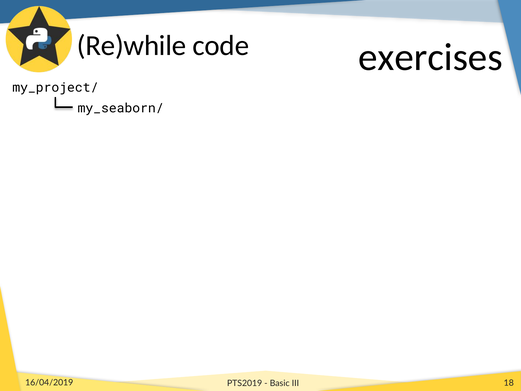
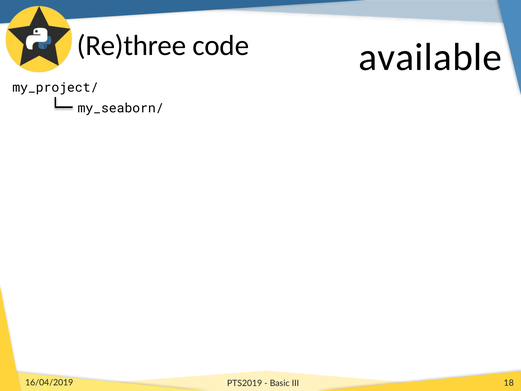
Re)while: Re)while -> Re)three
exercises: exercises -> available
